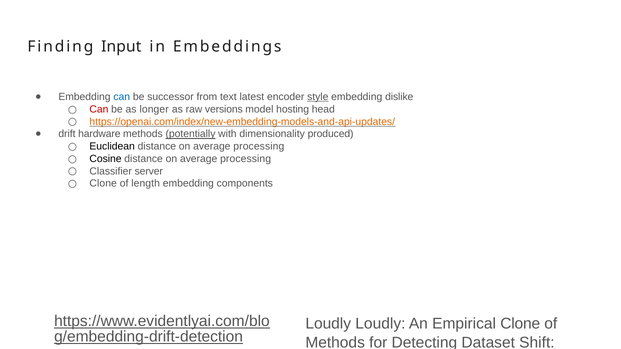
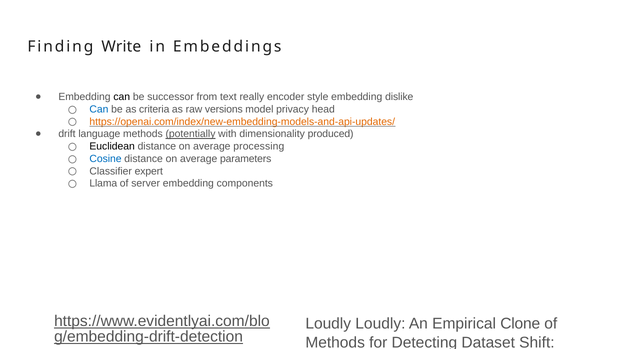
Input: Input -> Write
can at (122, 97) colour: blue -> black
latest: latest -> really
style underline: present -> none
Can at (99, 109) colour: red -> blue
longer: longer -> criteria
hosting: hosting -> privacy
hardware: hardware -> language
Cosine colour: black -> blue
processing at (246, 159): processing -> parameters
server: server -> expert
Clone at (103, 184): Clone -> Llama
length: length -> server
